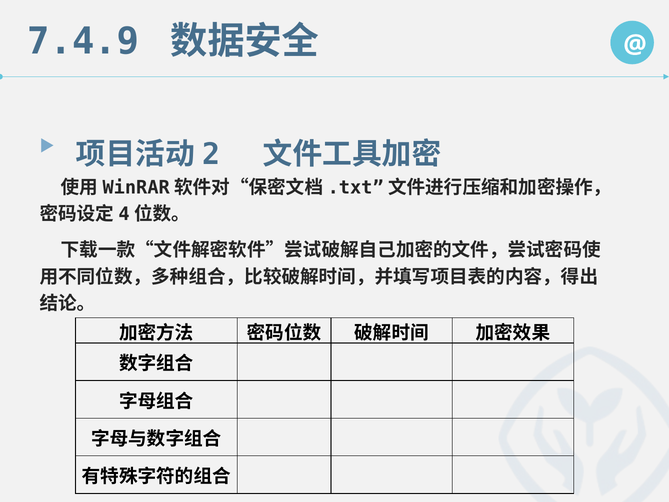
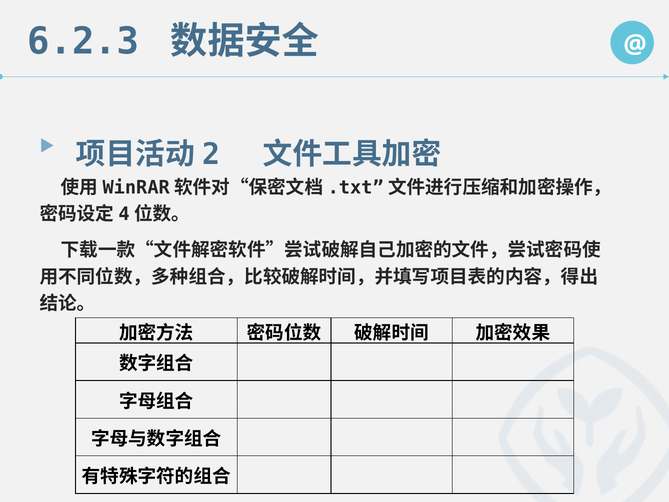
7.4.9: 7.4.9 -> 6.2.3
